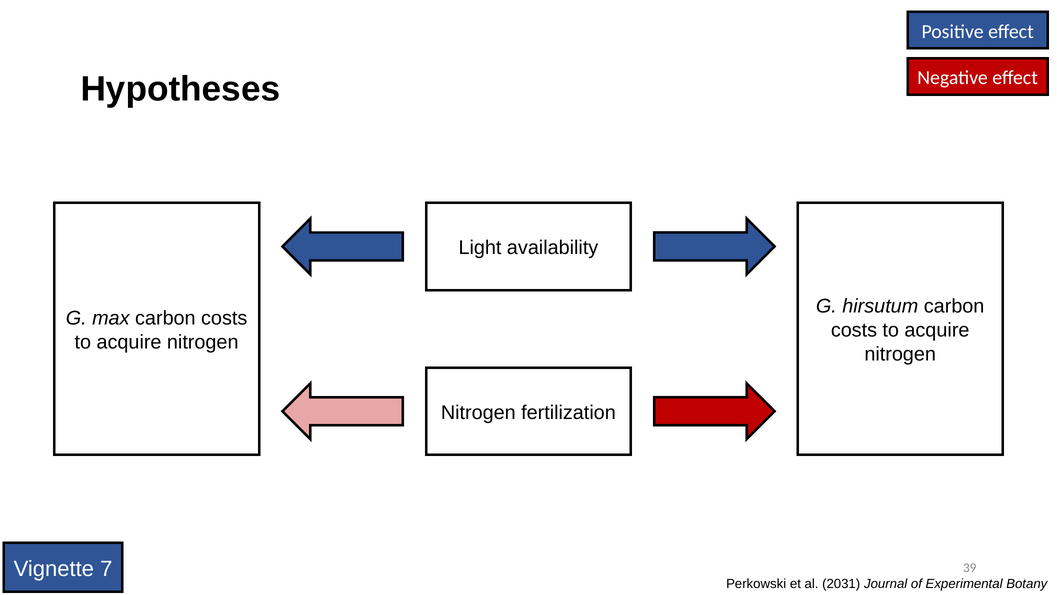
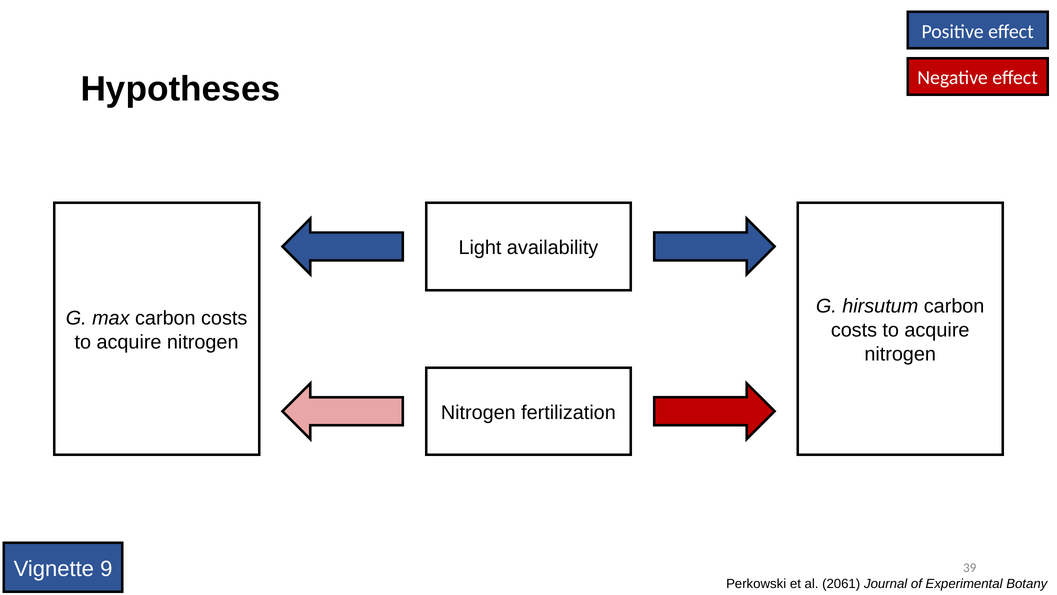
7: 7 -> 9
2031: 2031 -> 2061
